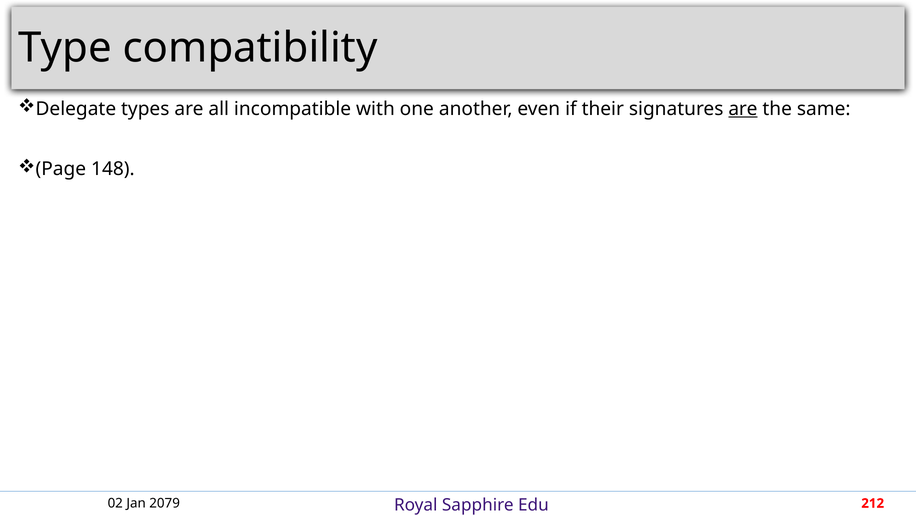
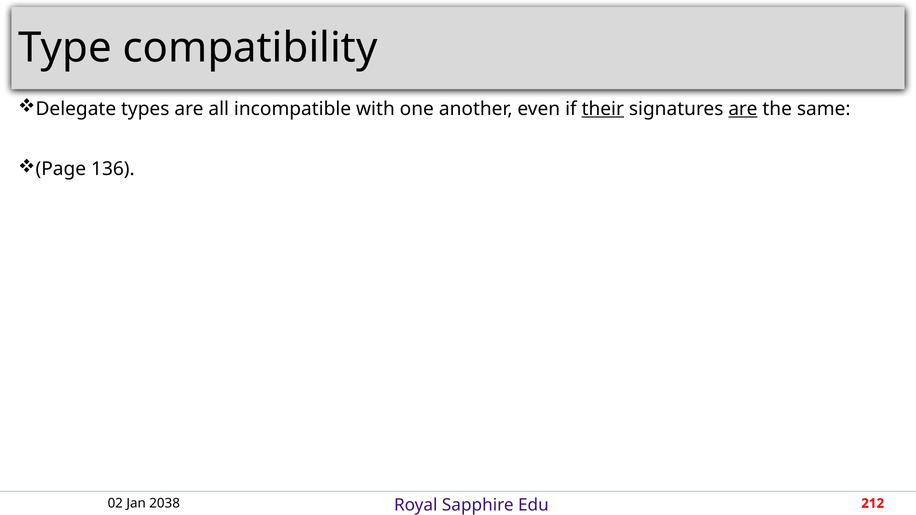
their underline: none -> present
148: 148 -> 136
2079: 2079 -> 2038
